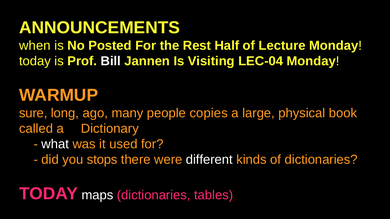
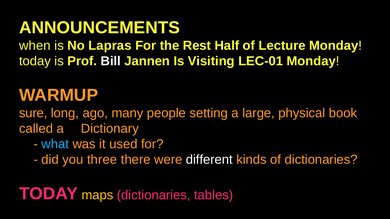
Posted: Posted -> Lapras
LEC-04: LEC-04 -> LEC-01
copies: copies -> setting
what colour: white -> light blue
stops: stops -> three
maps colour: white -> yellow
